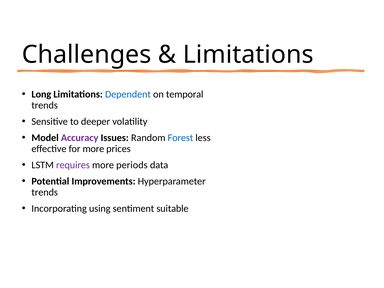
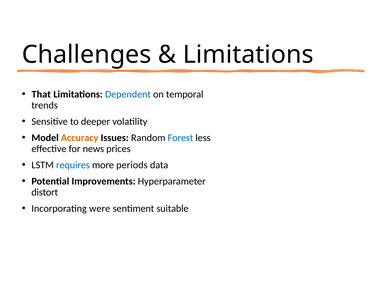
Long: Long -> That
Accuracy colour: purple -> orange
for more: more -> news
requires colour: purple -> blue
trends at (45, 192): trends -> distort
using: using -> were
